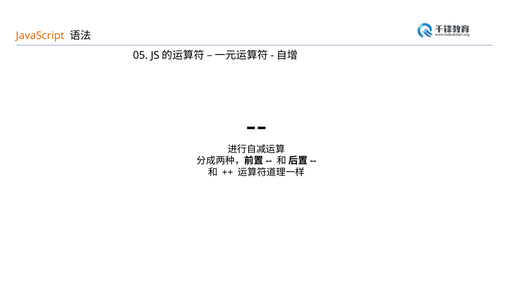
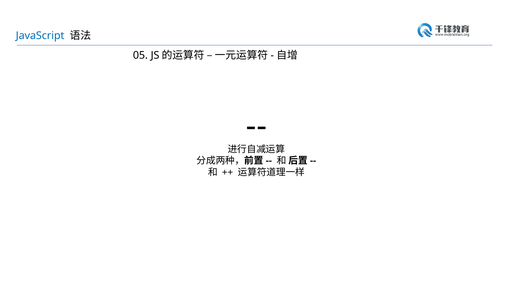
JavaScript colour: orange -> blue
